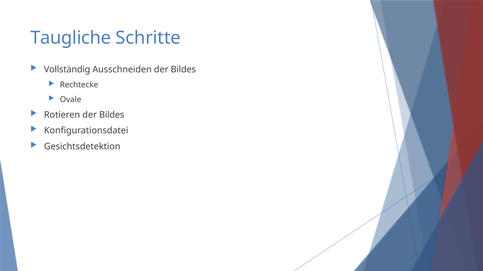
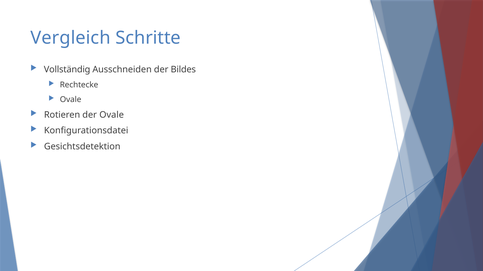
Taugliche: Taugliche -> Vergleich
Rotieren der Bildes: Bildes -> Ovale
